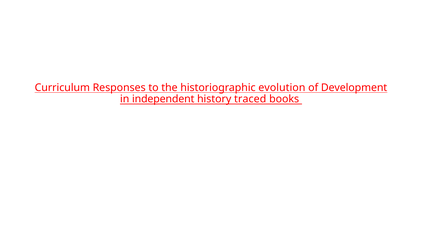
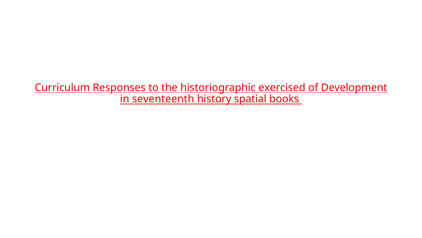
evolution: evolution -> exercised
independent: independent -> seventeenth
traced: traced -> spatial
